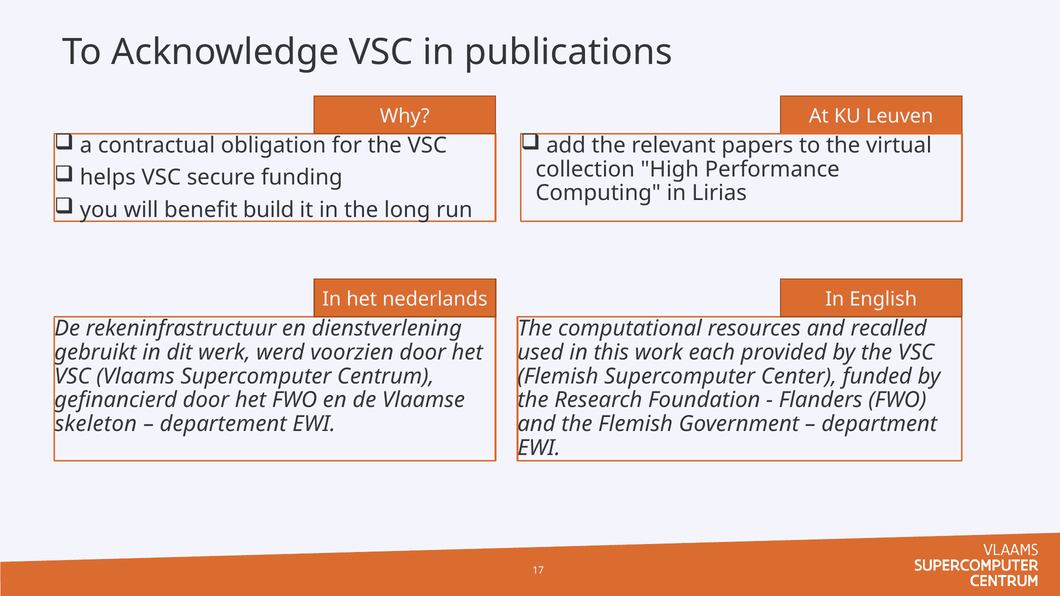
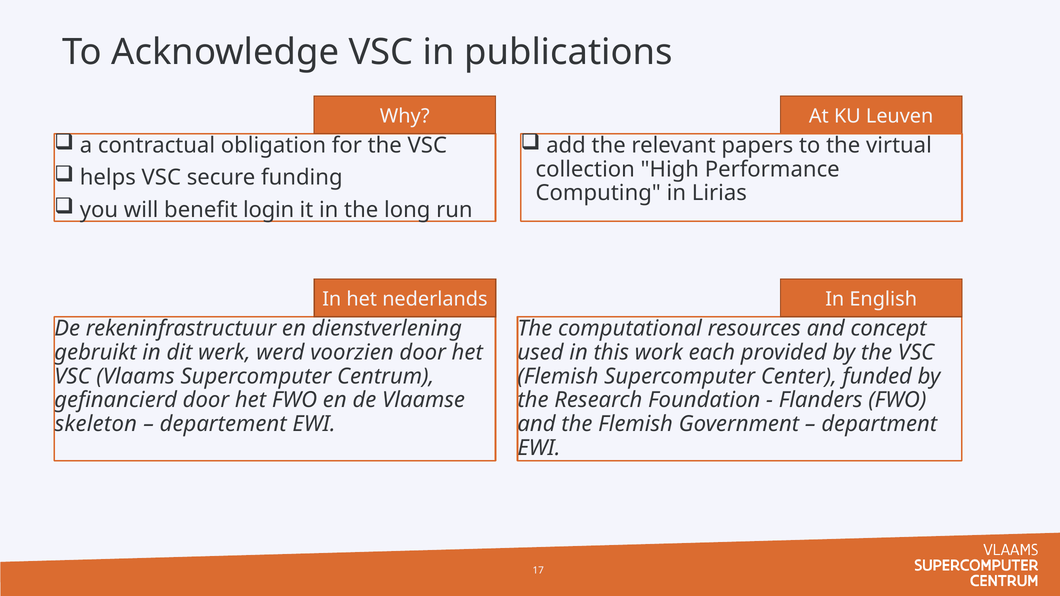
build: build -> login
recalled: recalled -> concept
